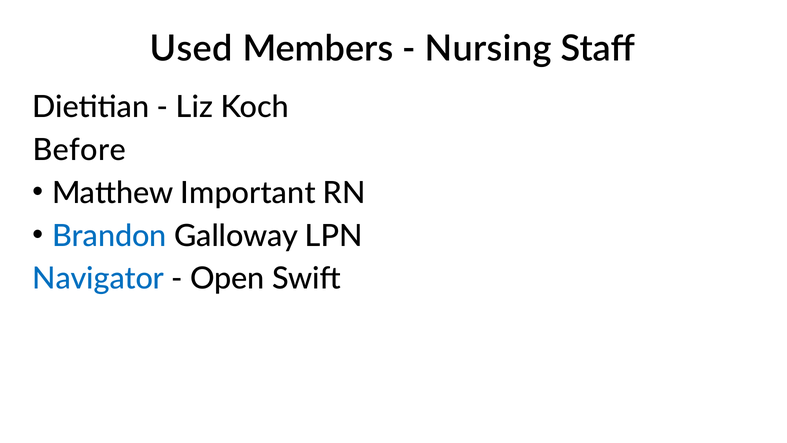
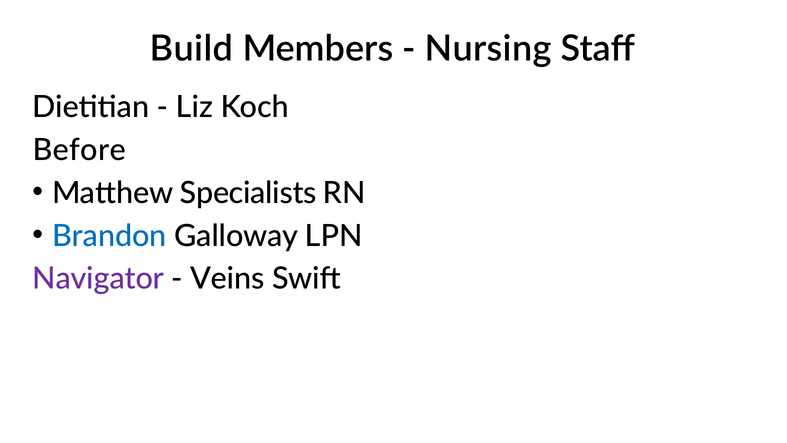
Used: Used -> Build
Important: Important -> Specialists
Navigator colour: blue -> purple
Open: Open -> Veins
